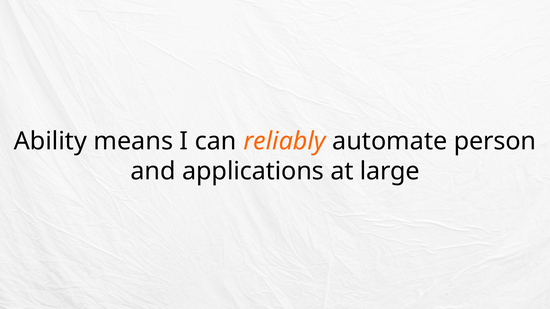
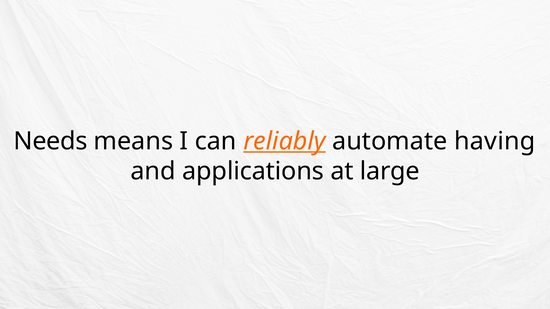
Ability: Ability -> Needs
reliably underline: none -> present
person: person -> having
